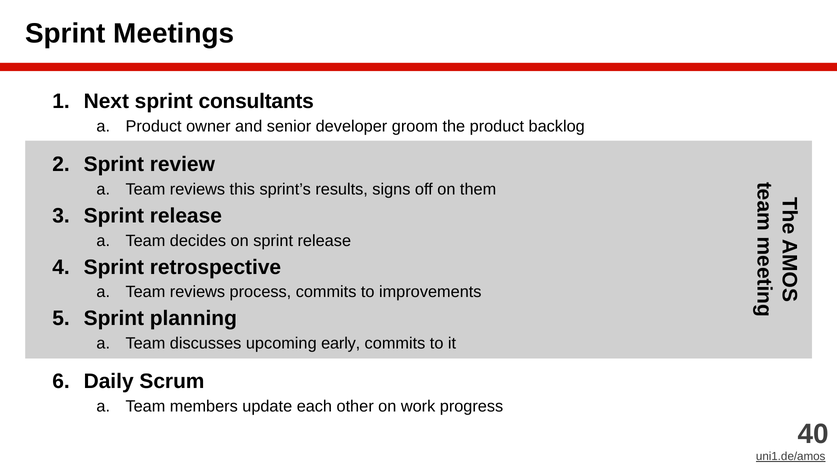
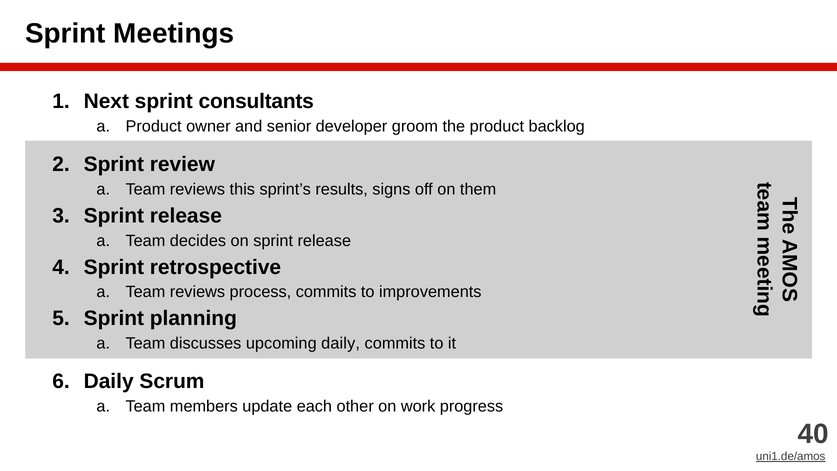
upcoming early: early -> daily
